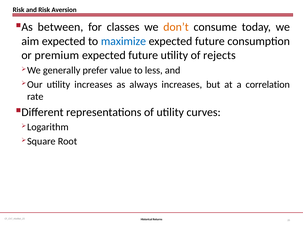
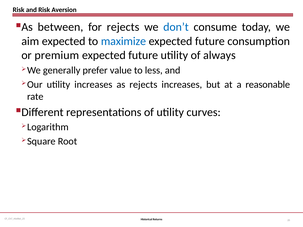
for classes: classes -> rejects
don’t colour: orange -> blue
rejects: rejects -> always
as always: always -> rejects
correlation: correlation -> reasonable
